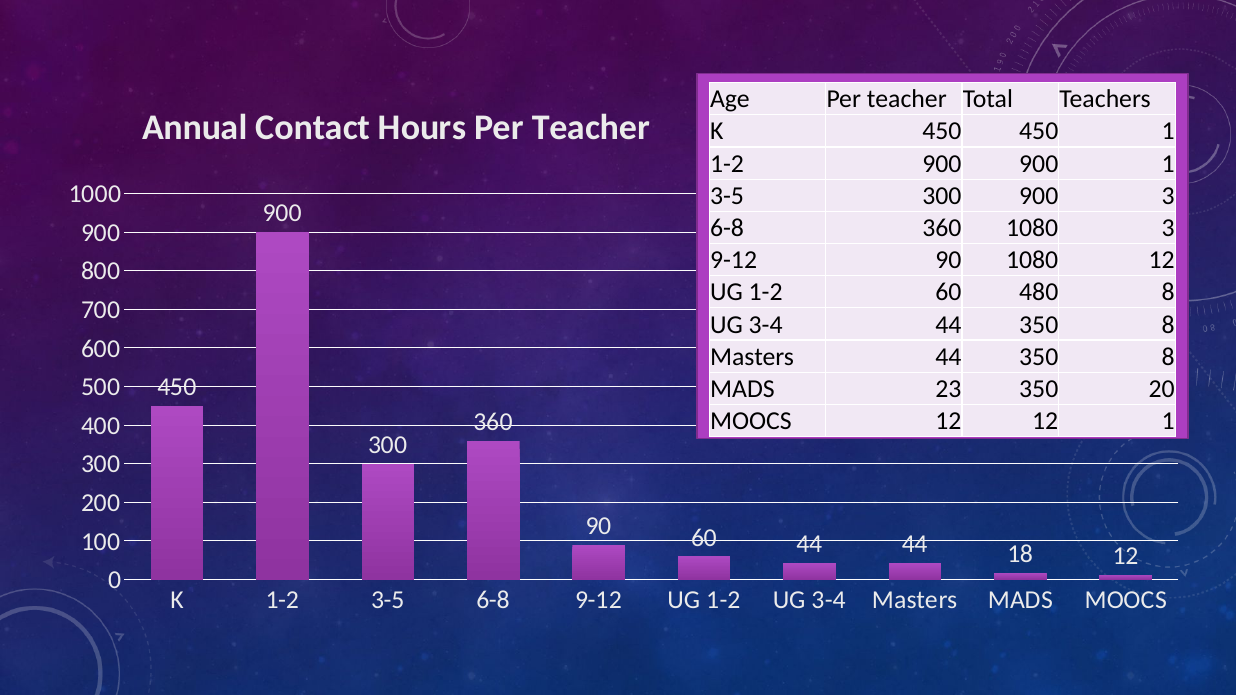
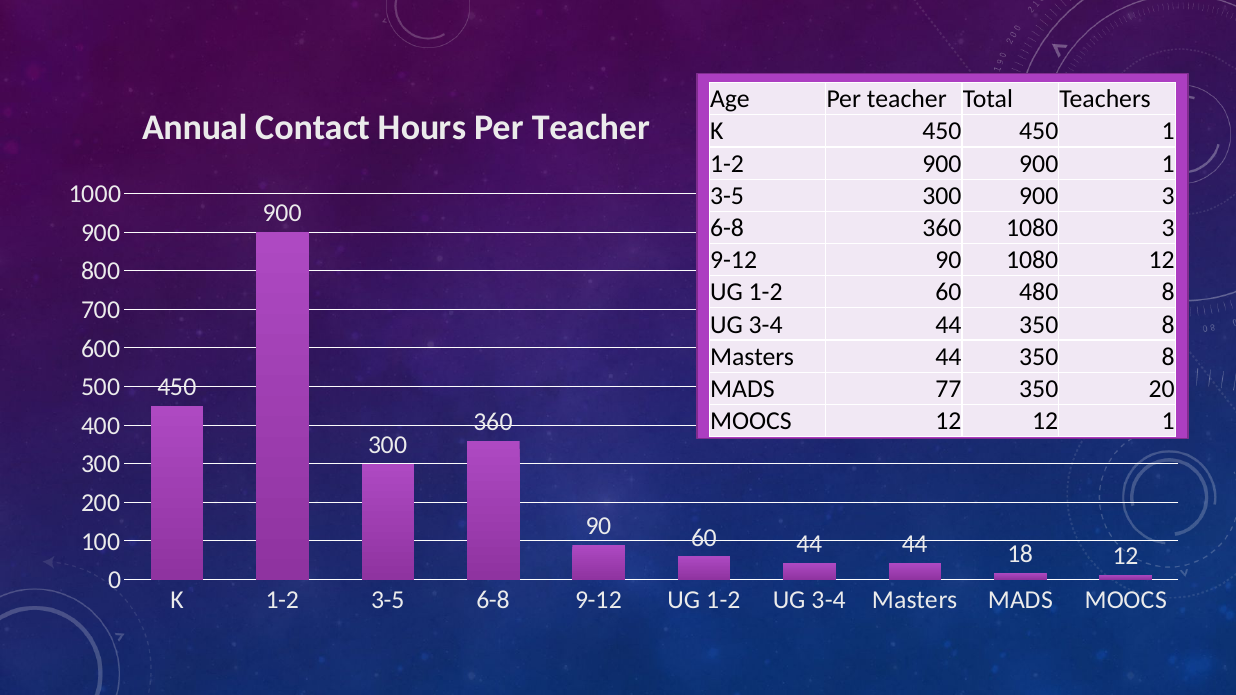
23: 23 -> 77
